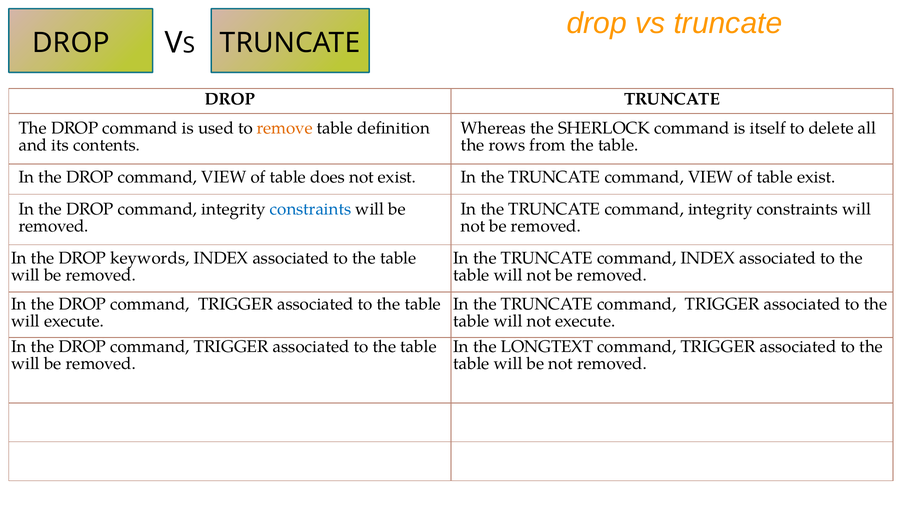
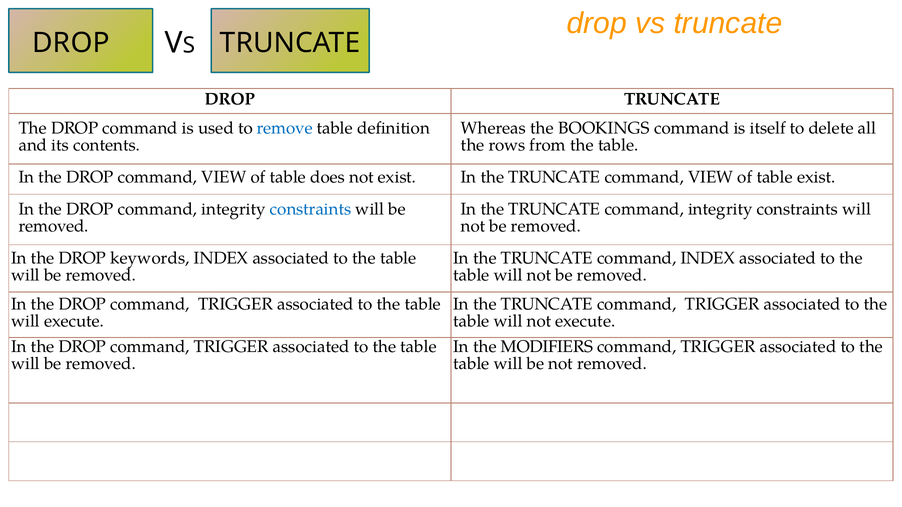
remove colour: orange -> blue
SHERLOCK: SHERLOCK -> BOOKINGS
LONGTEXT: LONGTEXT -> MODIFIERS
